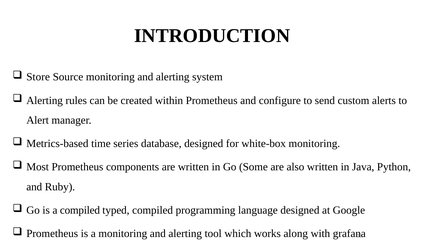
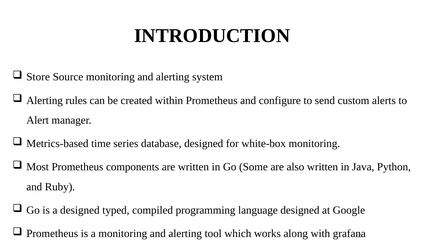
a compiled: compiled -> designed
